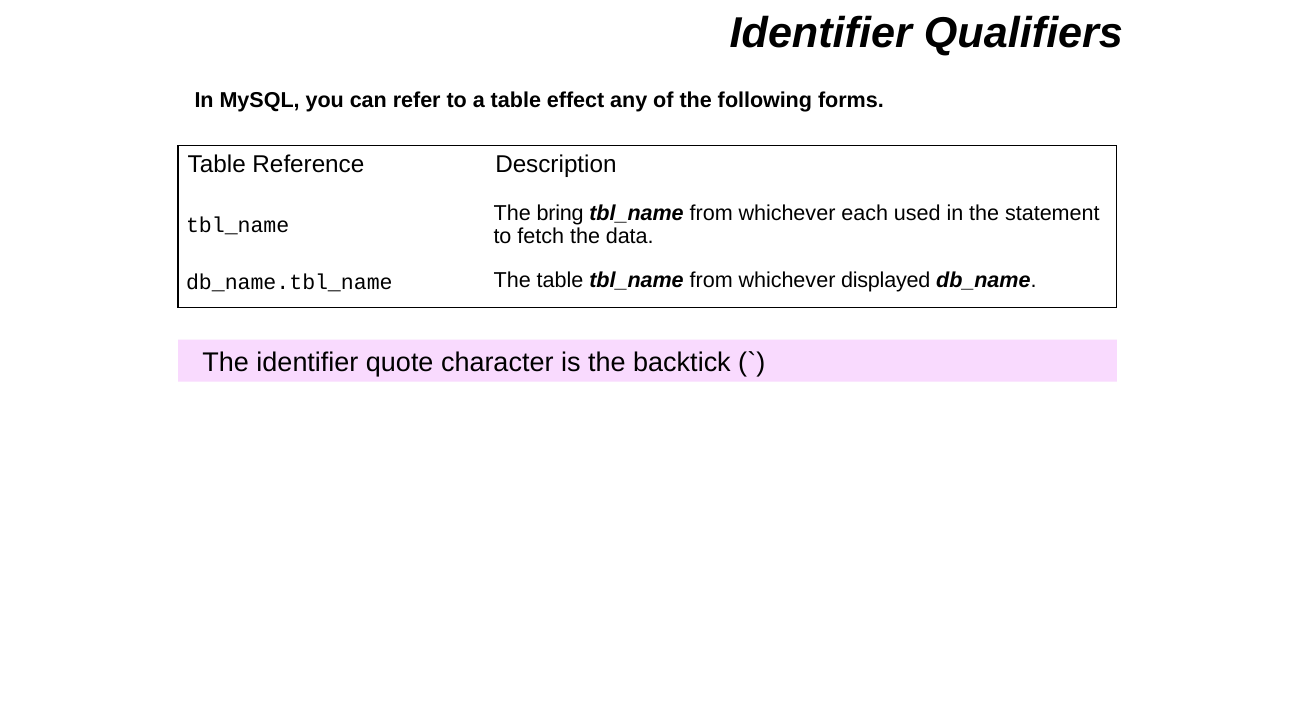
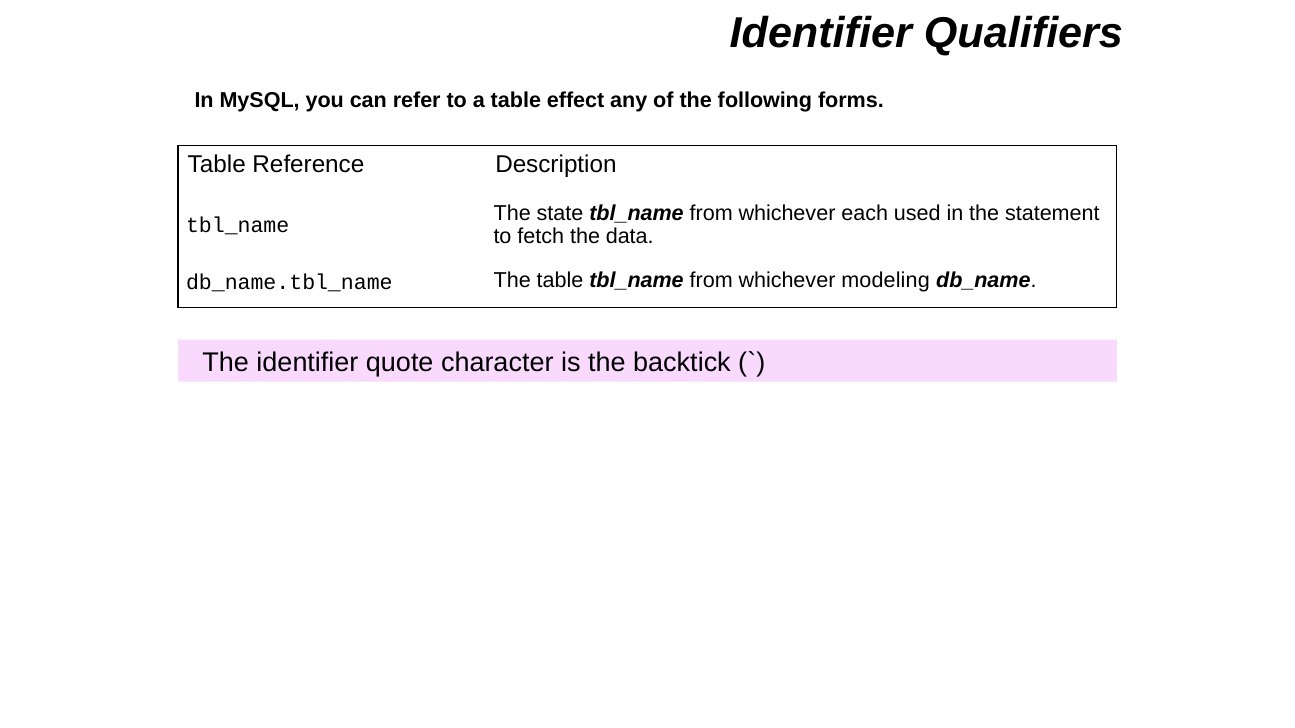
bring: bring -> state
displayed: displayed -> modeling
